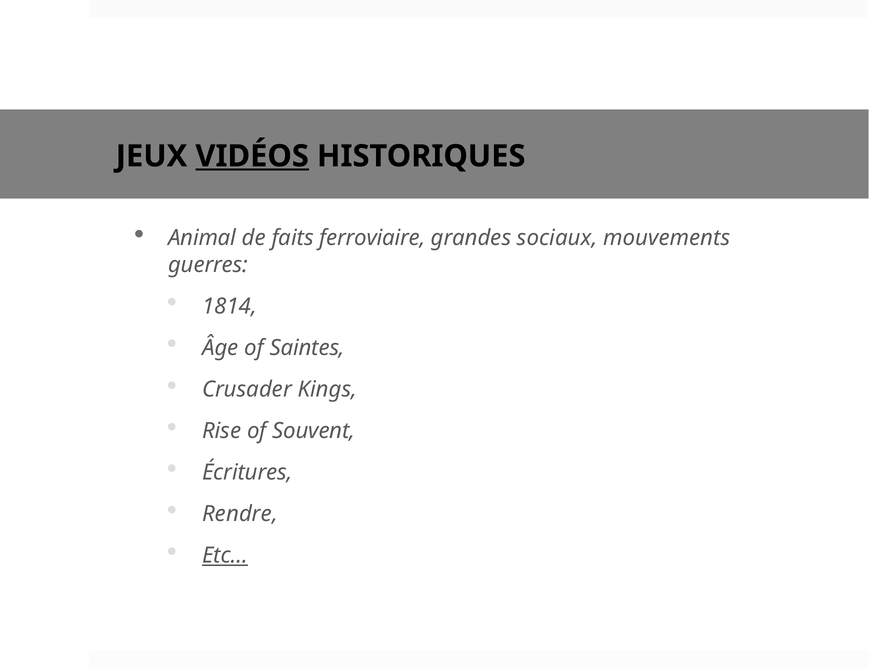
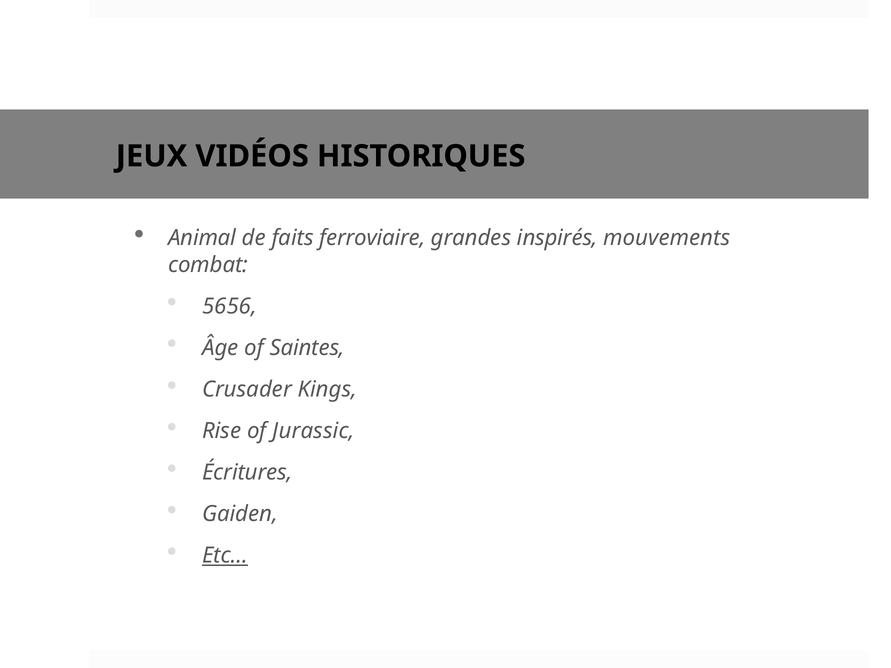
VIDÉOS underline: present -> none
sociaux: sociaux -> inspirés
guerres: guerres -> combat
1814: 1814 -> 5656
Souvent: Souvent -> Jurassic
Rendre: Rendre -> Gaiden
